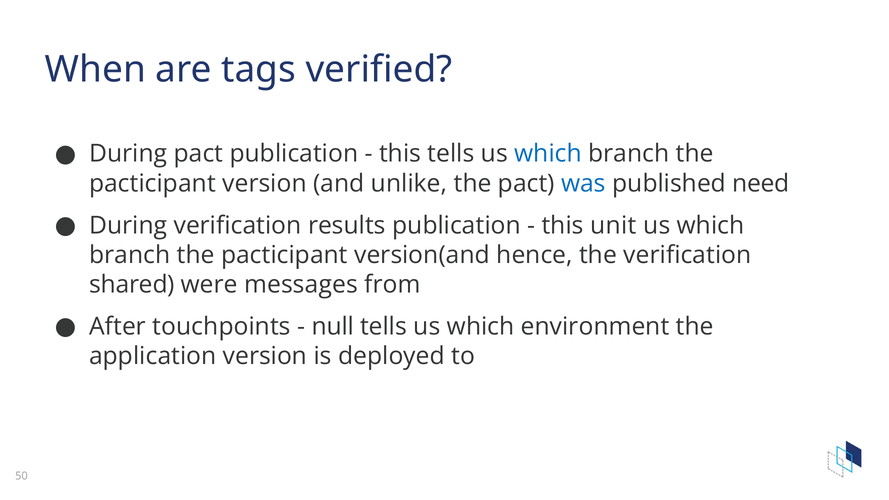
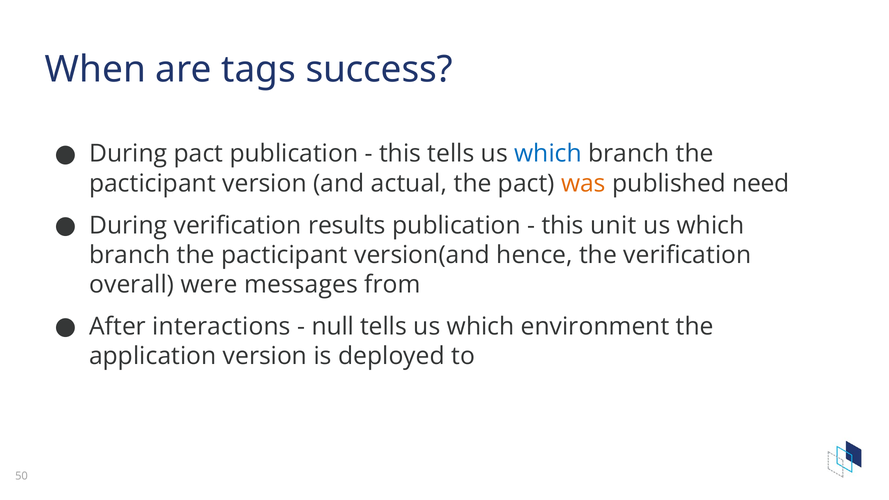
verified: verified -> success
unlike: unlike -> actual
was colour: blue -> orange
shared: shared -> overall
touchpoints: touchpoints -> interactions
